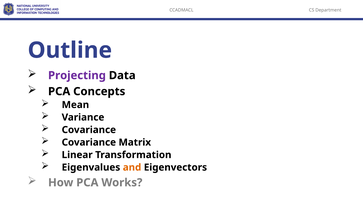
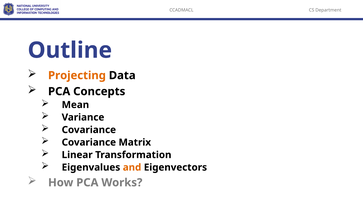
Projecting colour: purple -> orange
